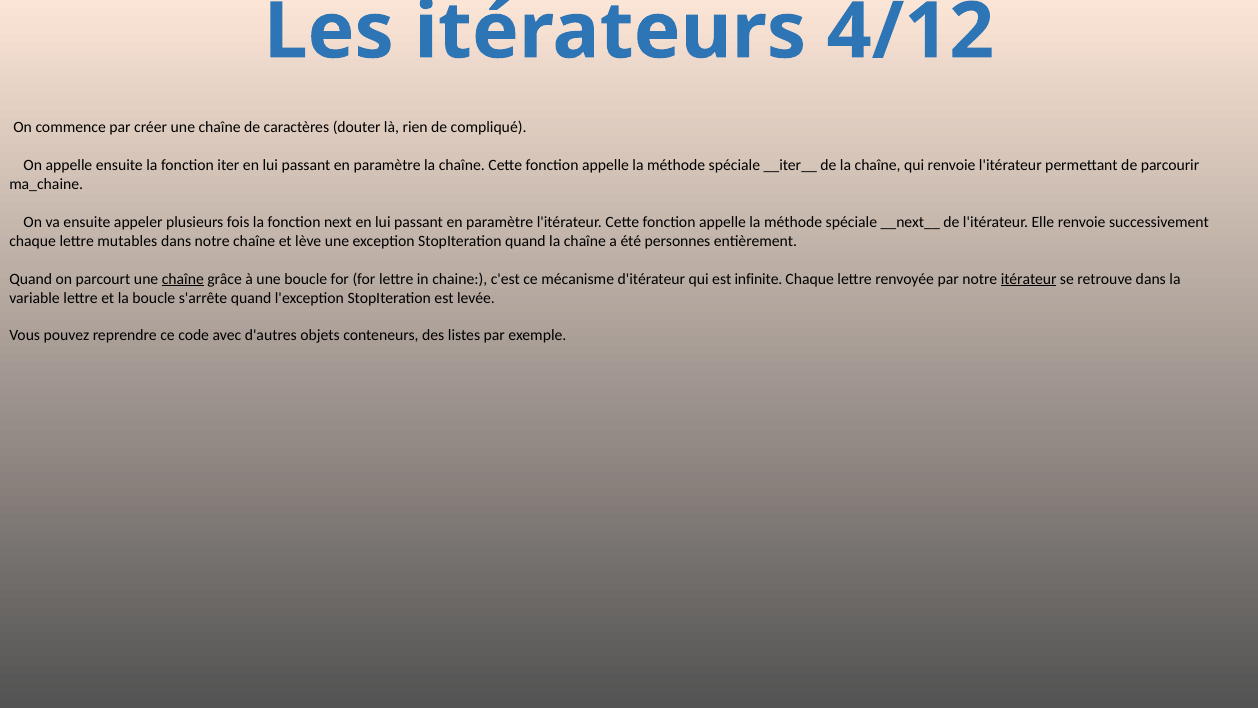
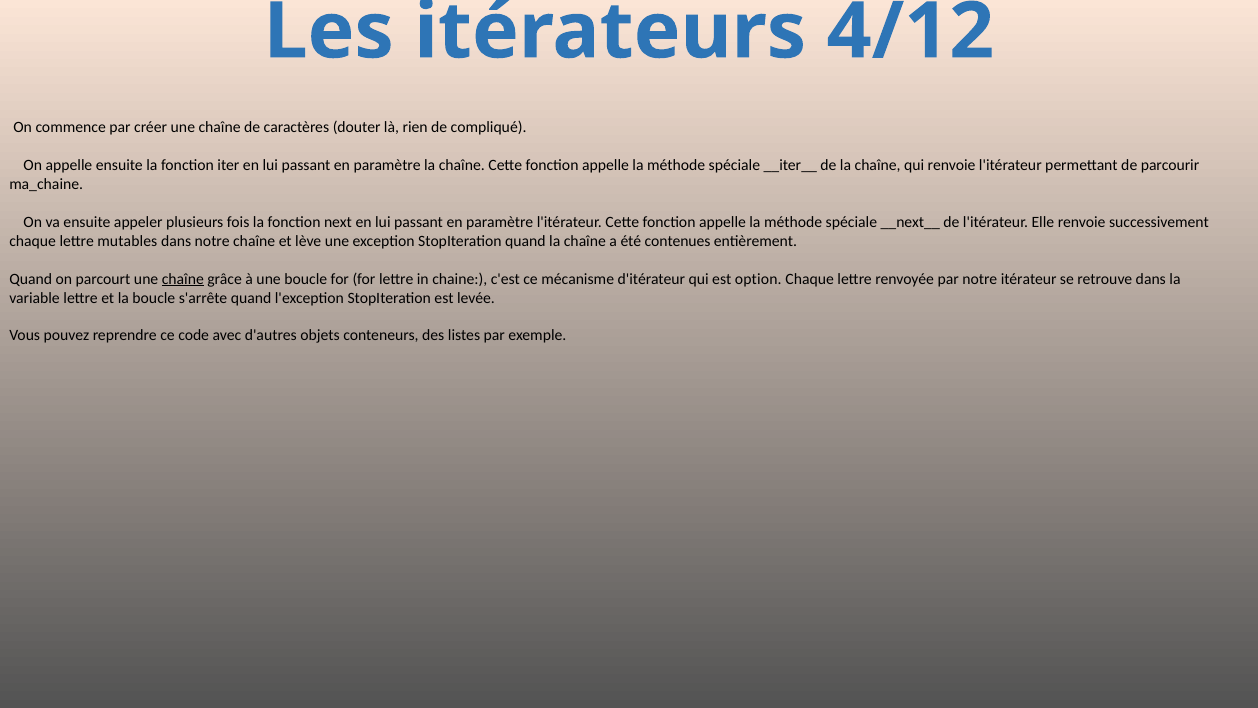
personnes: personnes -> contenues
infinite: infinite -> option
itérateur underline: present -> none
